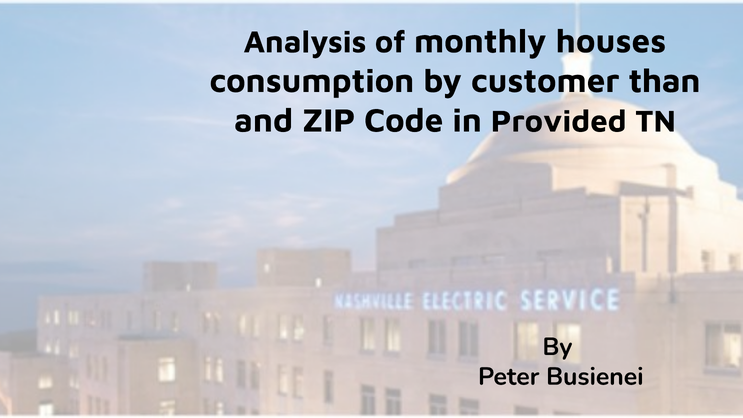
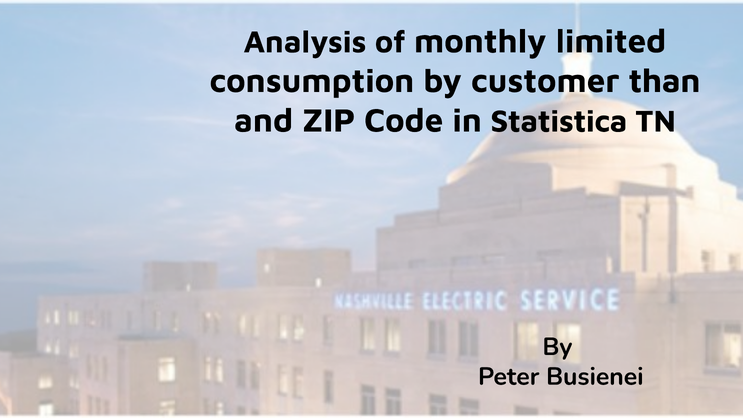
houses: houses -> limited
Provided: Provided -> Statistica
